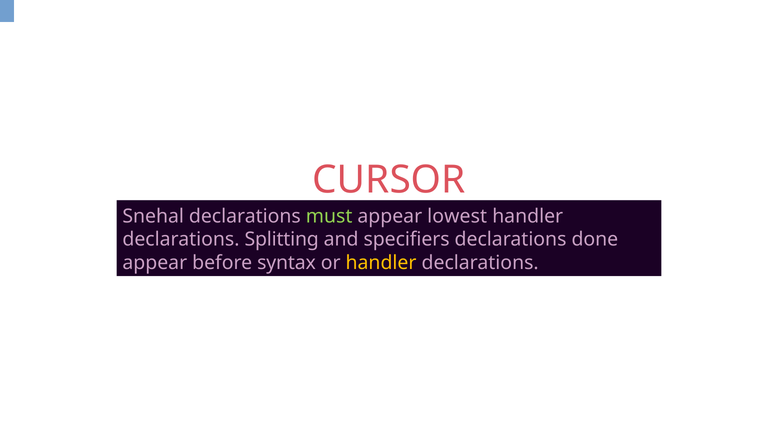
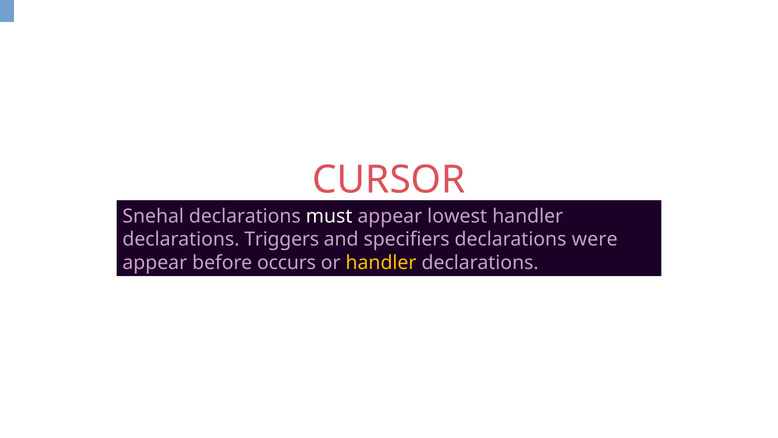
must colour: light green -> white
Splitting: Splitting -> Triggers
done: done -> were
syntax: syntax -> occurs
